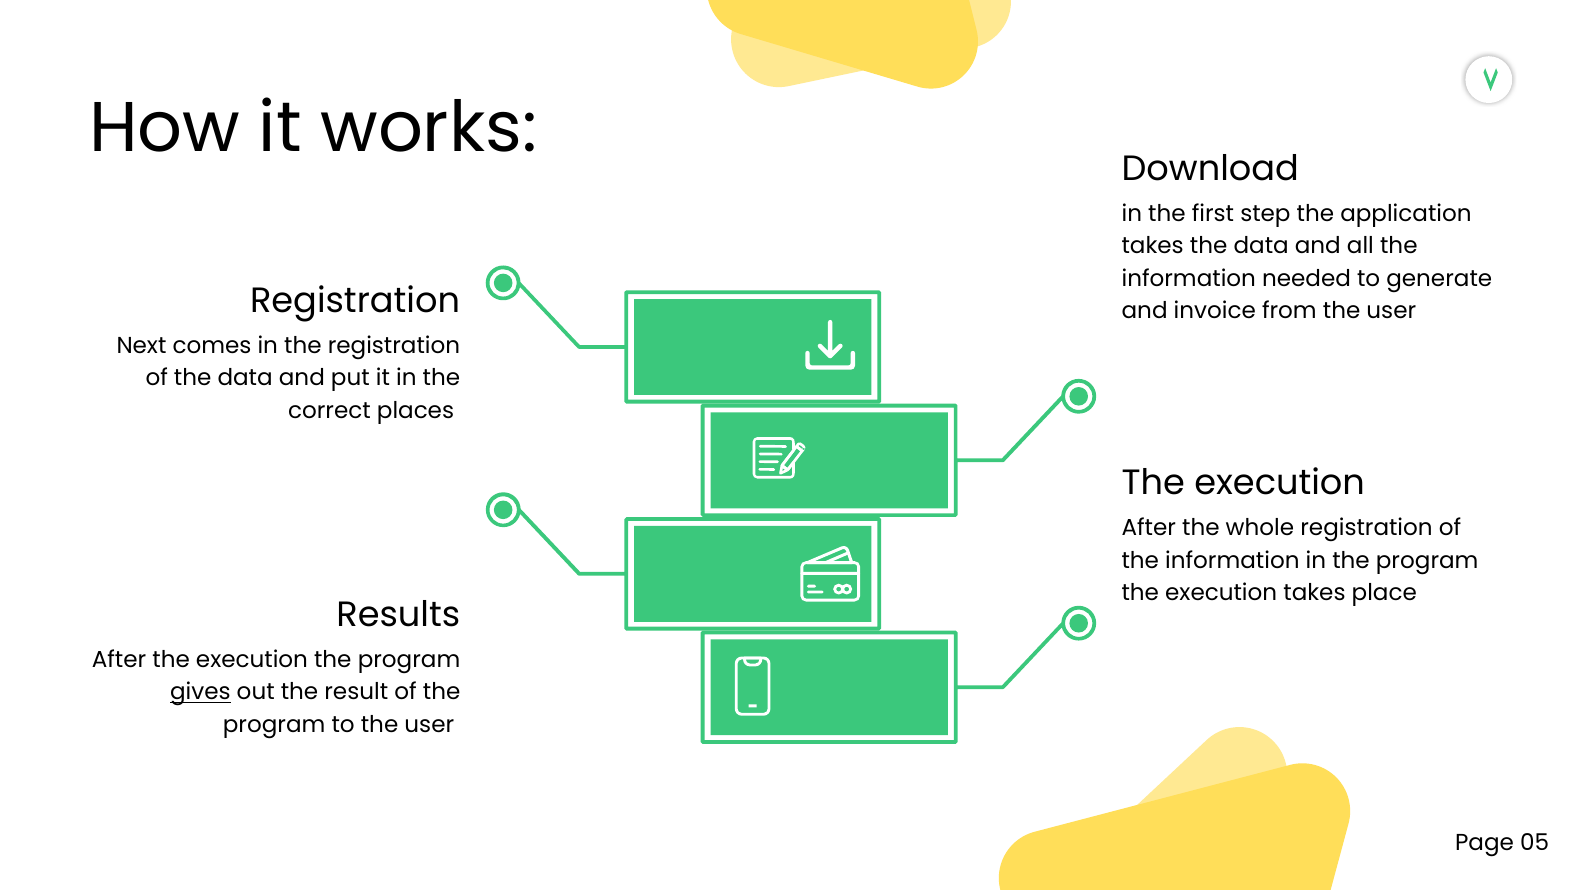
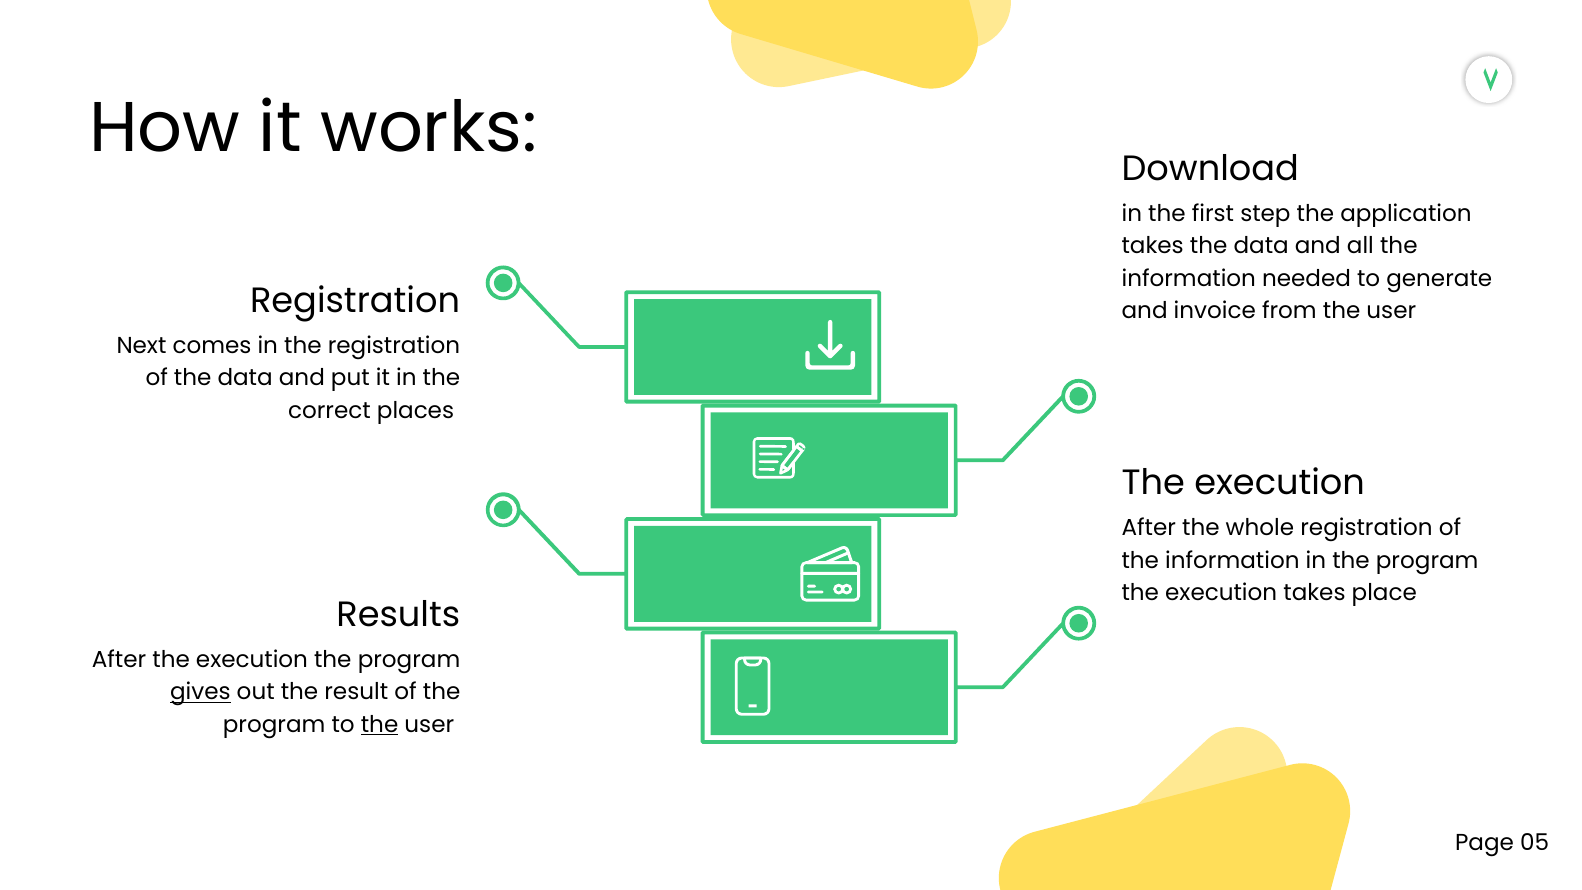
the at (380, 725) underline: none -> present
